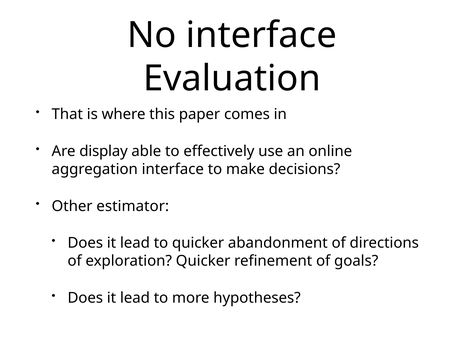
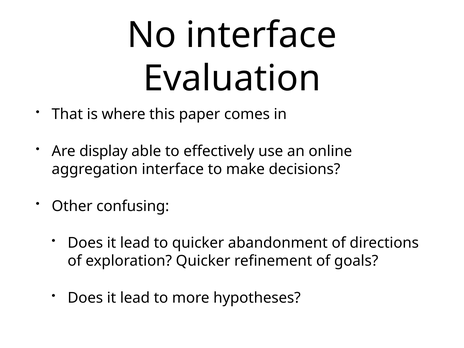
estimator: estimator -> confusing
